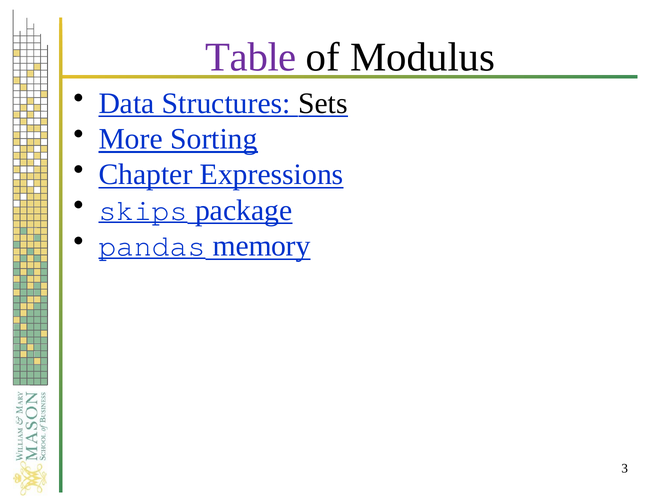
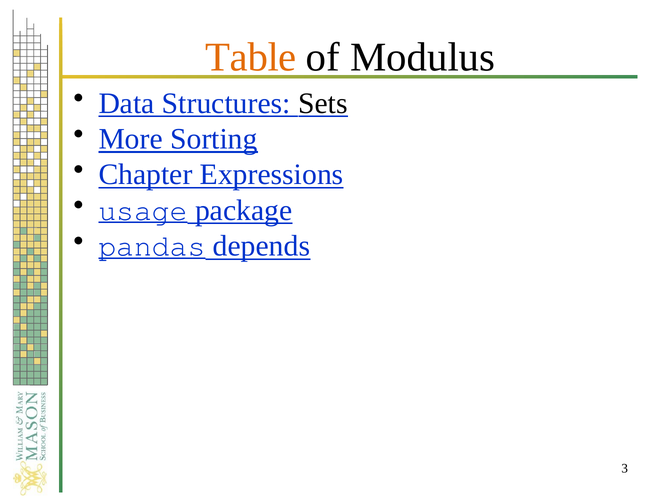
Table colour: purple -> orange
skips: skips -> usage
memory: memory -> depends
